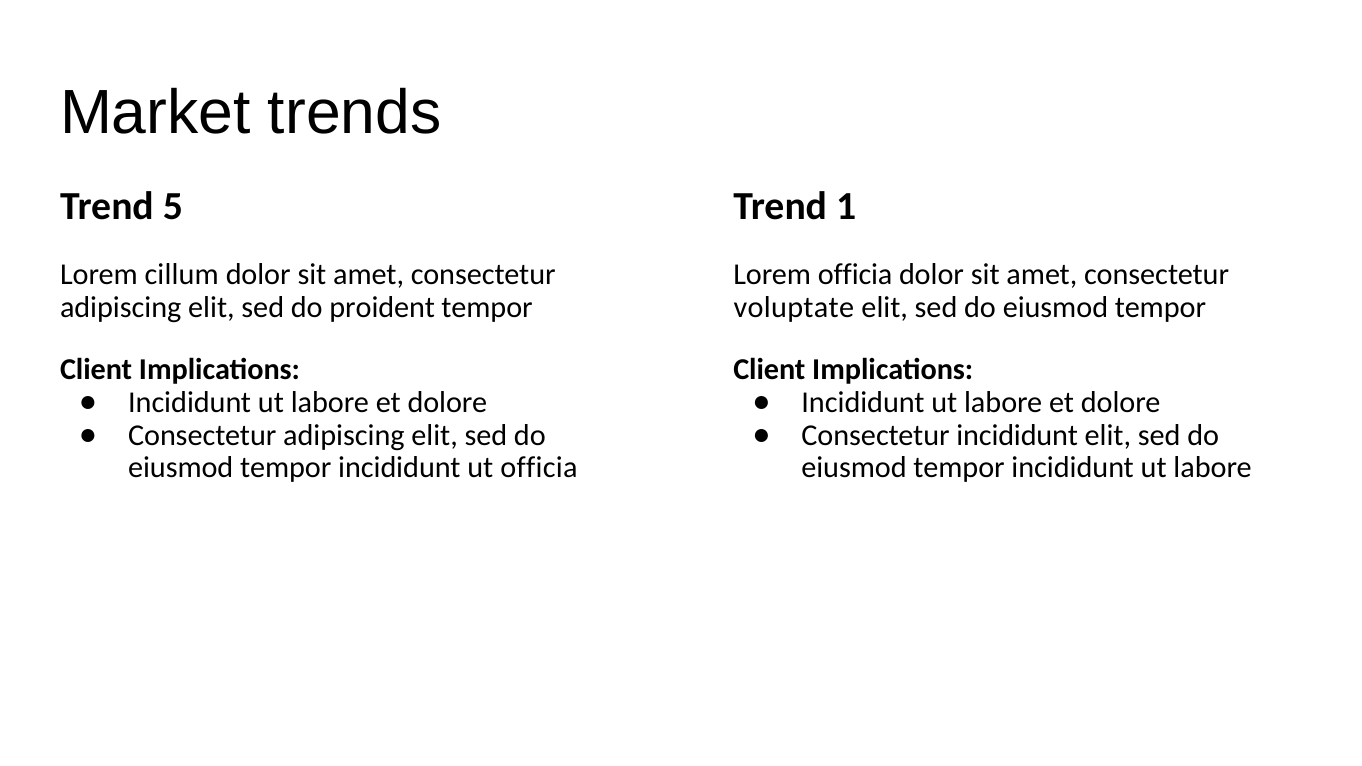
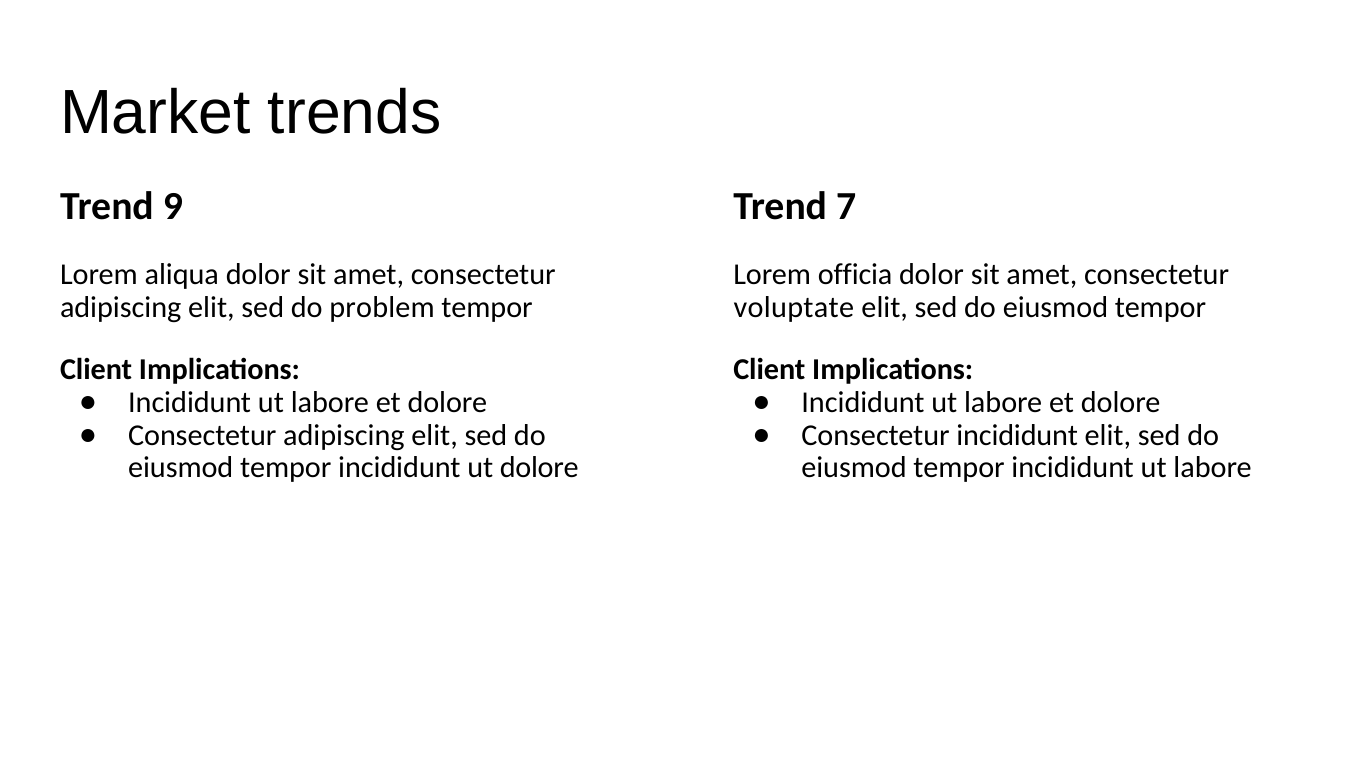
5: 5 -> 9
1: 1 -> 7
cillum: cillum -> aliqua
proident: proident -> problem
ut officia: officia -> dolore
